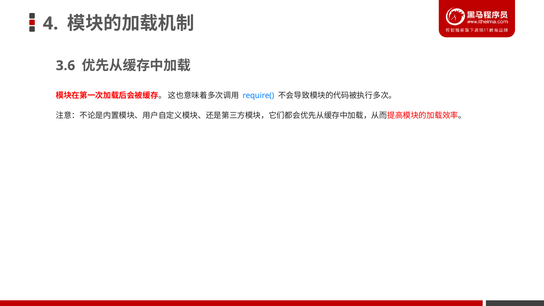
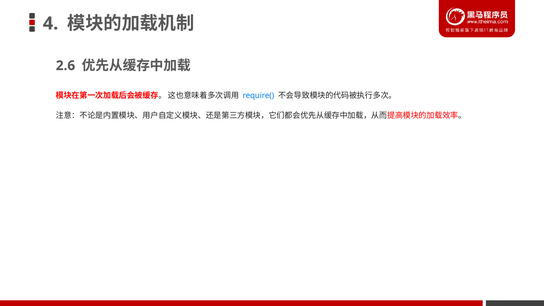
3.6: 3.6 -> 2.6
